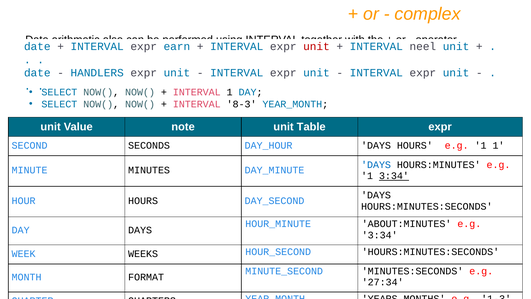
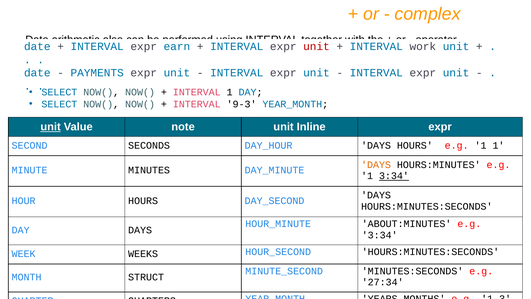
neel: neel -> work
HANDLERS: HANDLERS -> PAYMENTS
8-3: 8-3 -> 9-3
unit at (51, 127) underline: none -> present
Table: Table -> Inline
DAYS at (376, 165) colour: blue -> orange
FORMAT: FORMAT -> STRUCT
